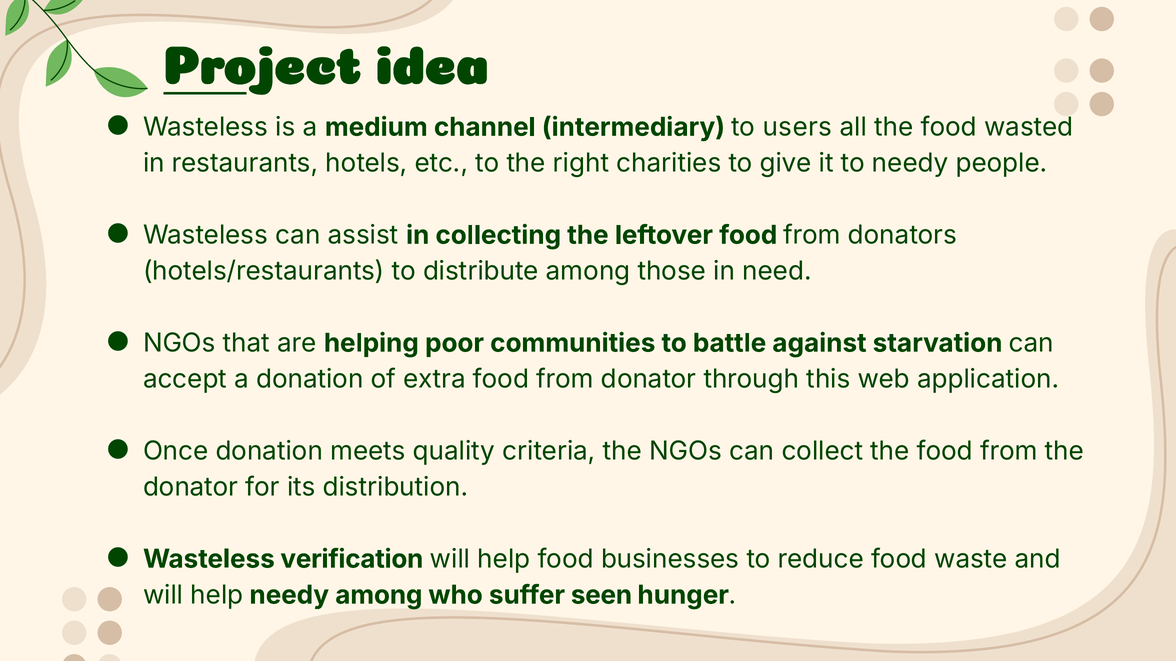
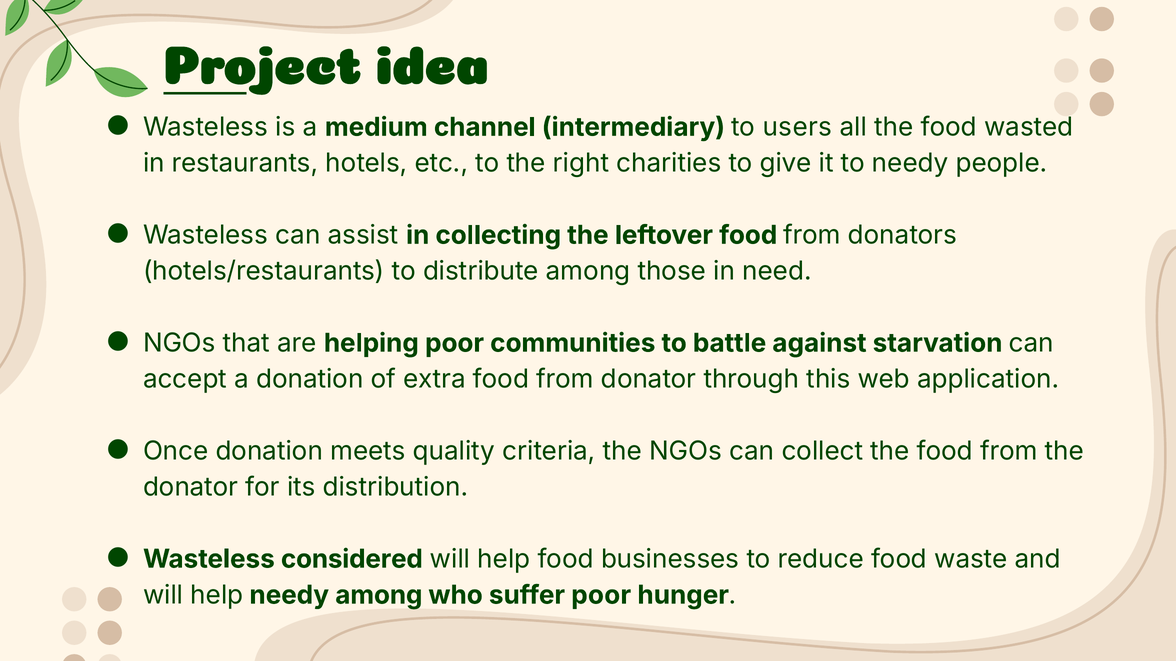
verification: verification -> considered
suffer seen: seen -> poor
